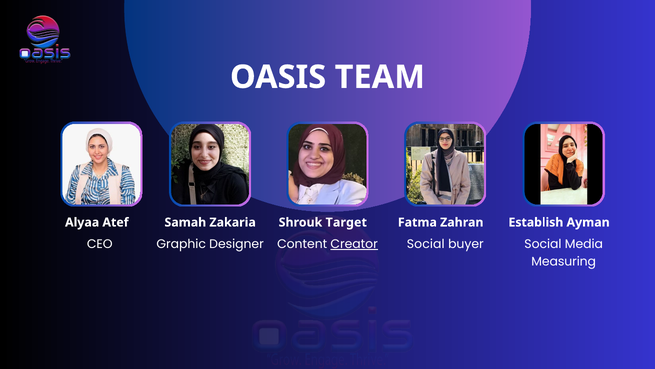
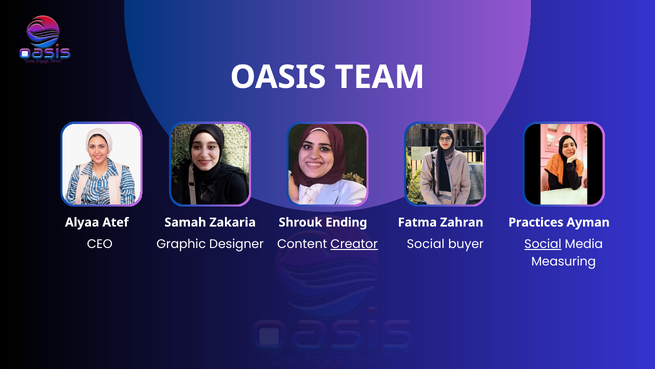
Target: Target -> Ending
Establish: Establish -> Practices
Social at (543, 244) underline: none -> present
